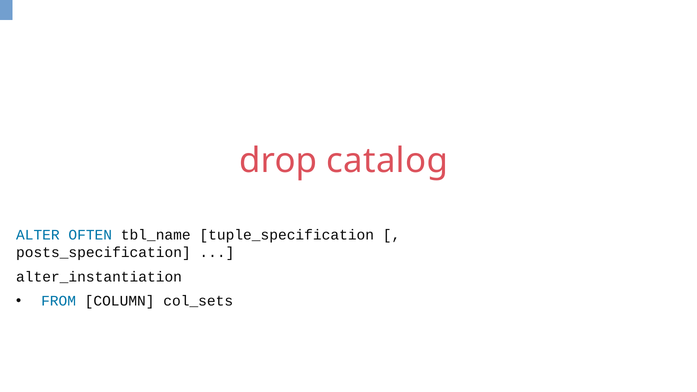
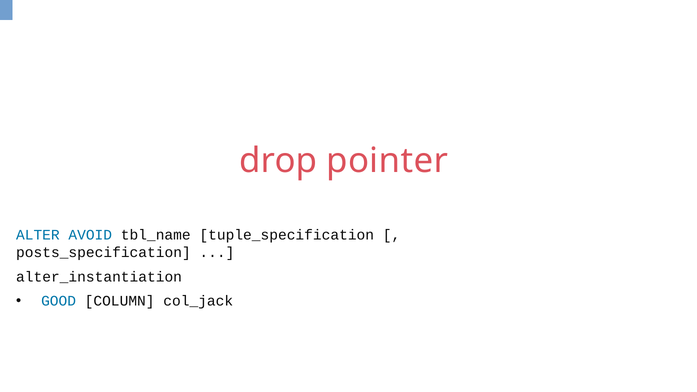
catalog: catalog -> pointer
OFTEN: OFTEN -> AVOID
FROM: FROM -> GOOD
col_sets: col_sets -> col_jack
